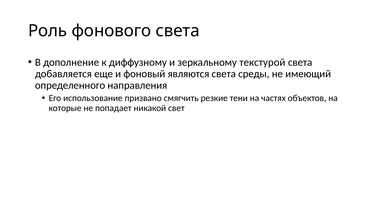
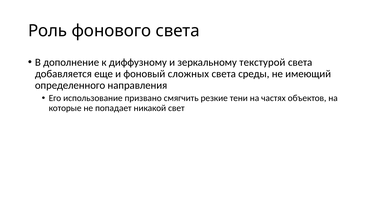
являются: являются -> сложных
